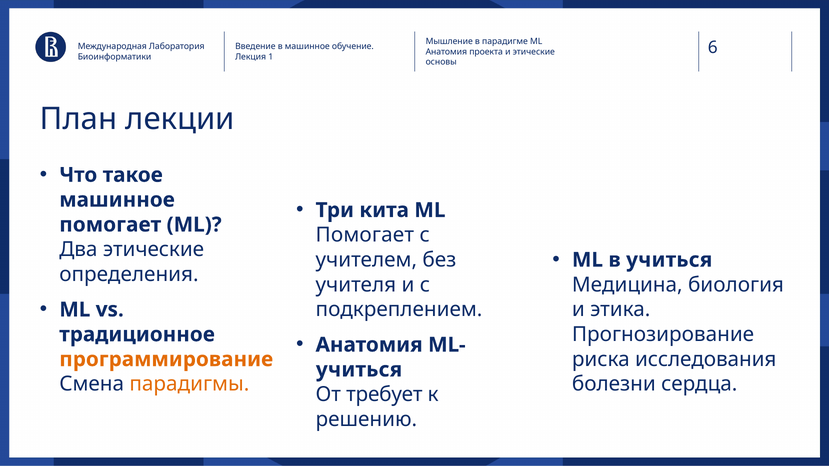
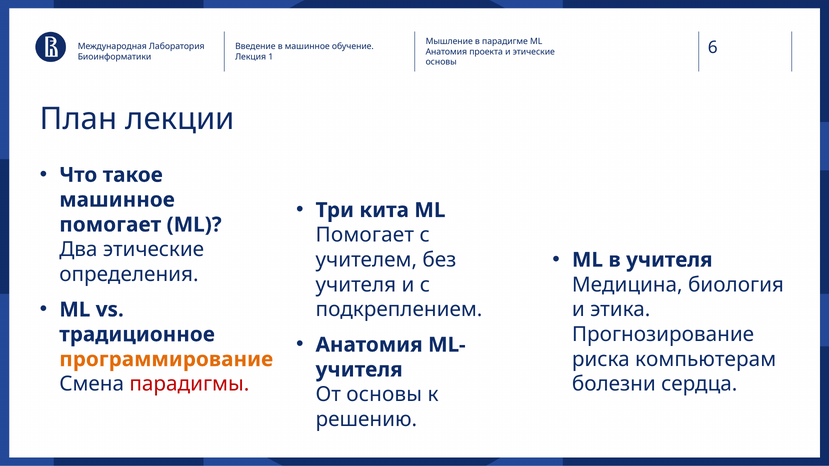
в учиться: учиться -> учителя
исследования: исследования -> компьютерам
учиться at (359, 370): учиться -> учителя
парадигмы colour: orange -> red
От требует: требует -> основы
